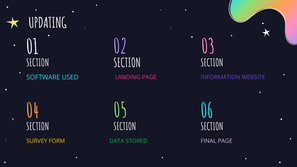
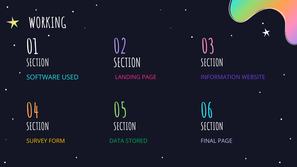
UPDATING: UPDATING -> WORKING
